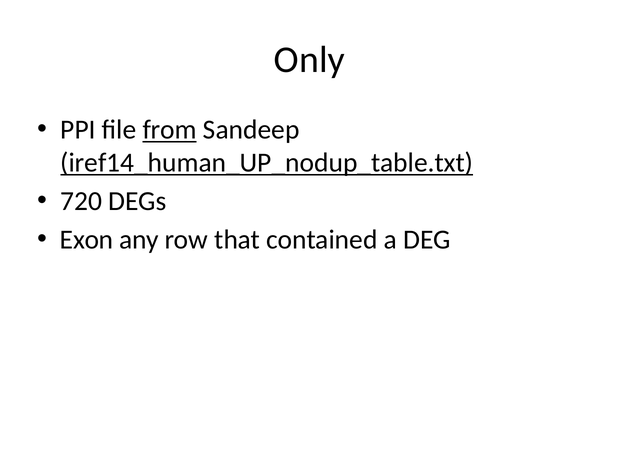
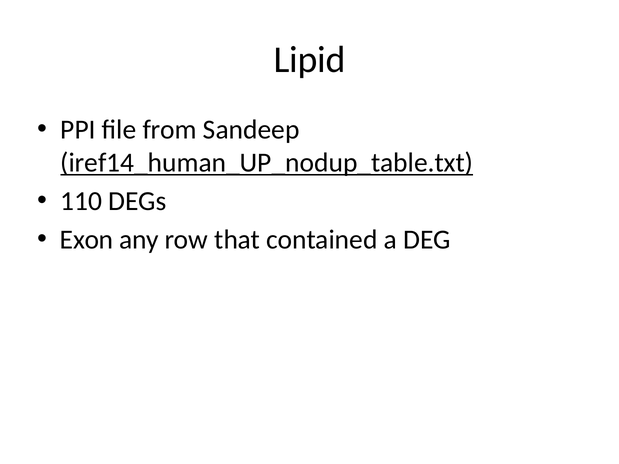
Only: Only -> Lipid
from underline: present -> none
720: 720 -> 110
